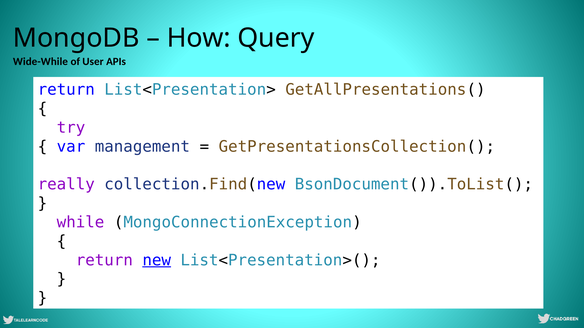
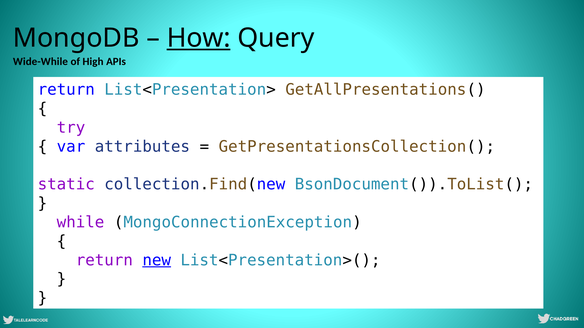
How underline: none -> present
User: User -> High
management: management -> attributes
really: really -> static
